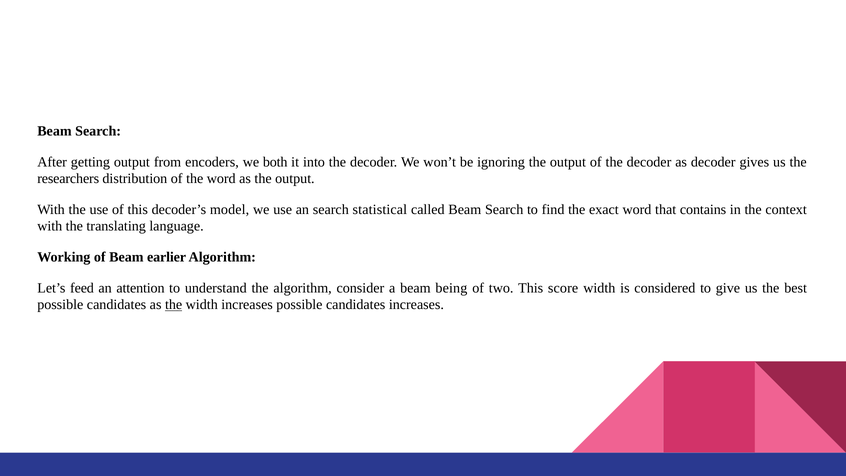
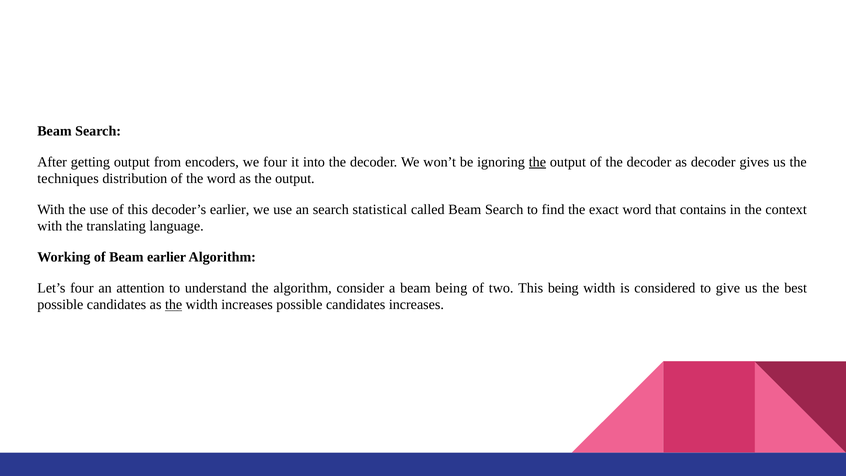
we both: both -> four
the at (537, 162) underline: none -> present
researchers: researchers -> techniques
decoder’s model: model -> earlier
Let’s feed: feed -> four
This score: score -> being
